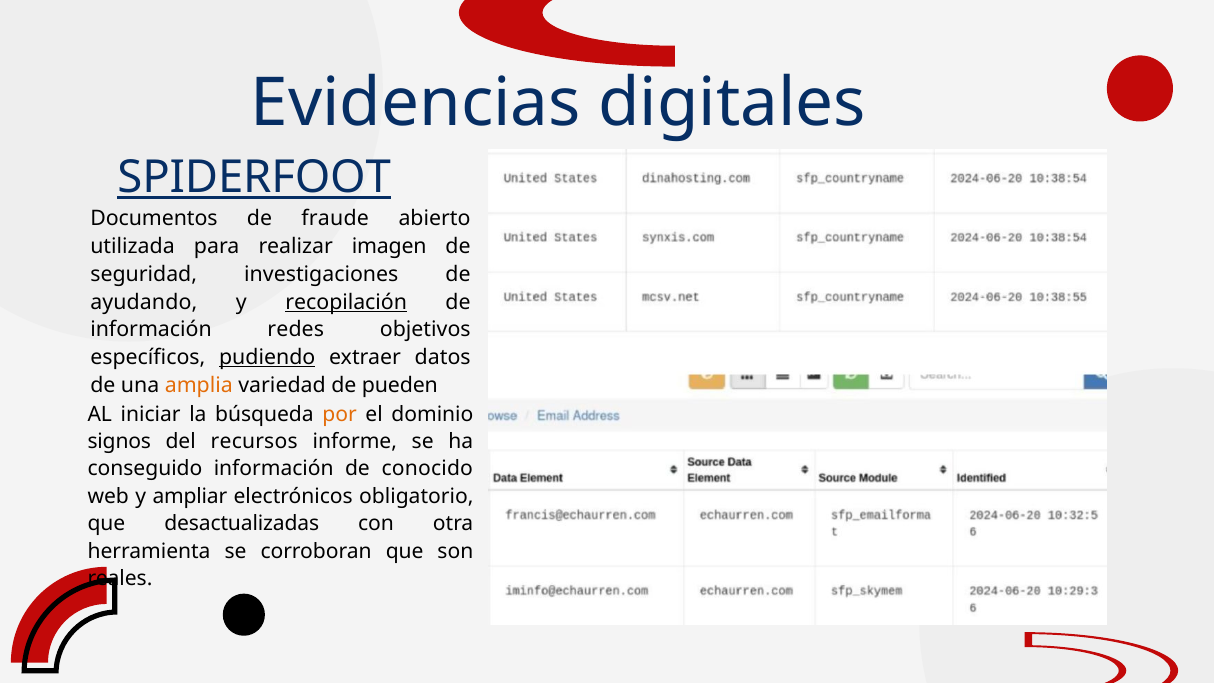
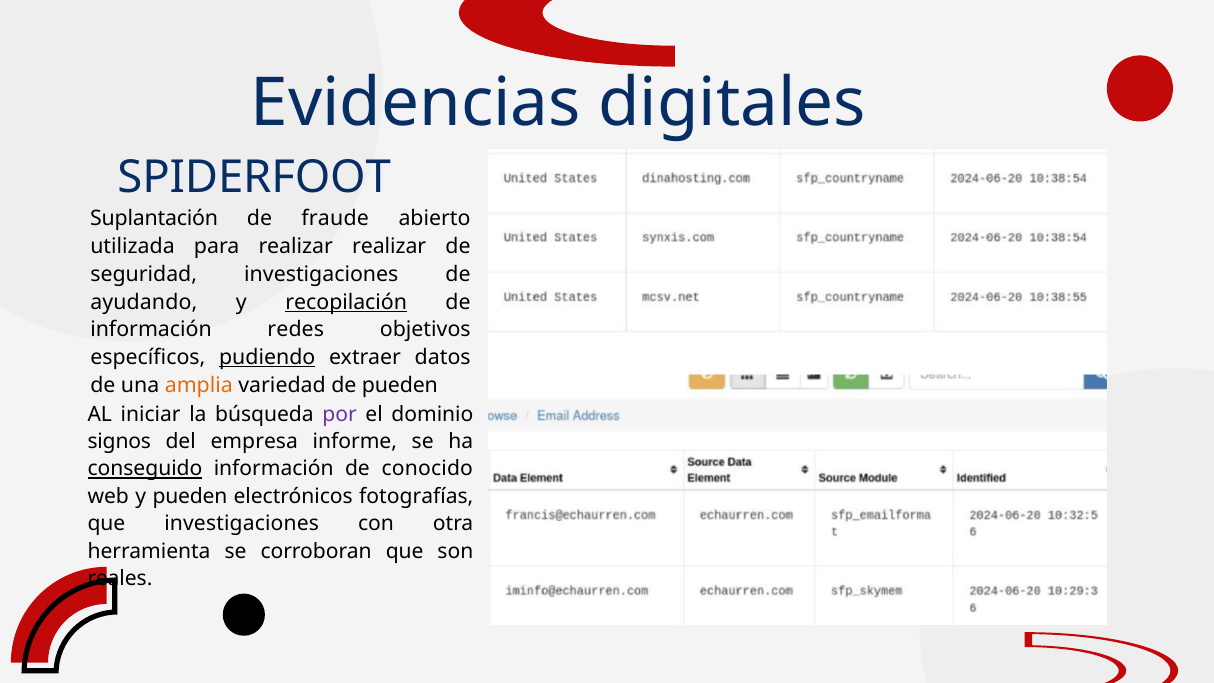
SPIDERFOOT underline: present -> none
Documentos: Documentos -> Suplantación
realizar imagen: imagen -> realizar
por colour: orange -> purple
recursos: recursos -> empresa
conseguido underline: none -> present
y ampliar: ampliar -> pueden
obligatorio: obligatorio -> fotografías
que desactualizadas: desactualizadas -> investigaciones
